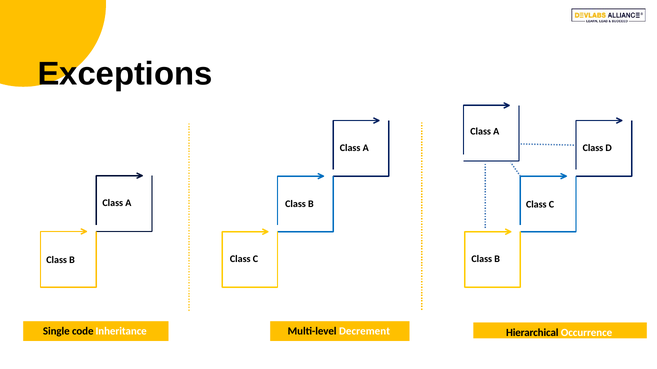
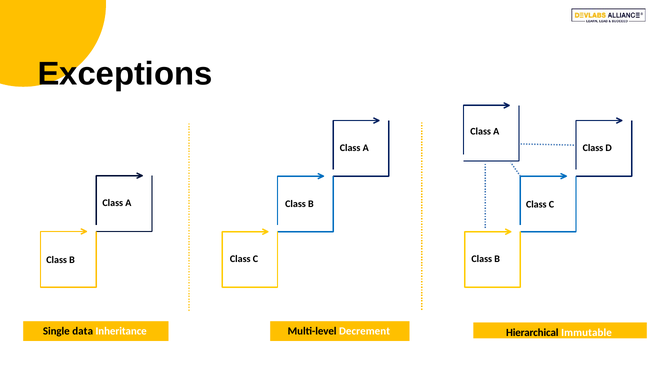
code: code -> data
Occurrence: Occurrence -> Immutable
